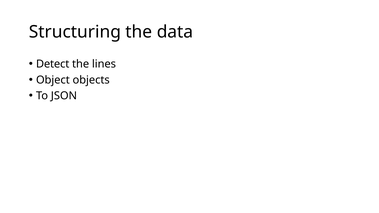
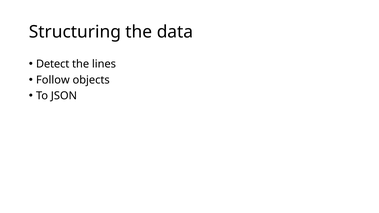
Object: Object -> Follow
